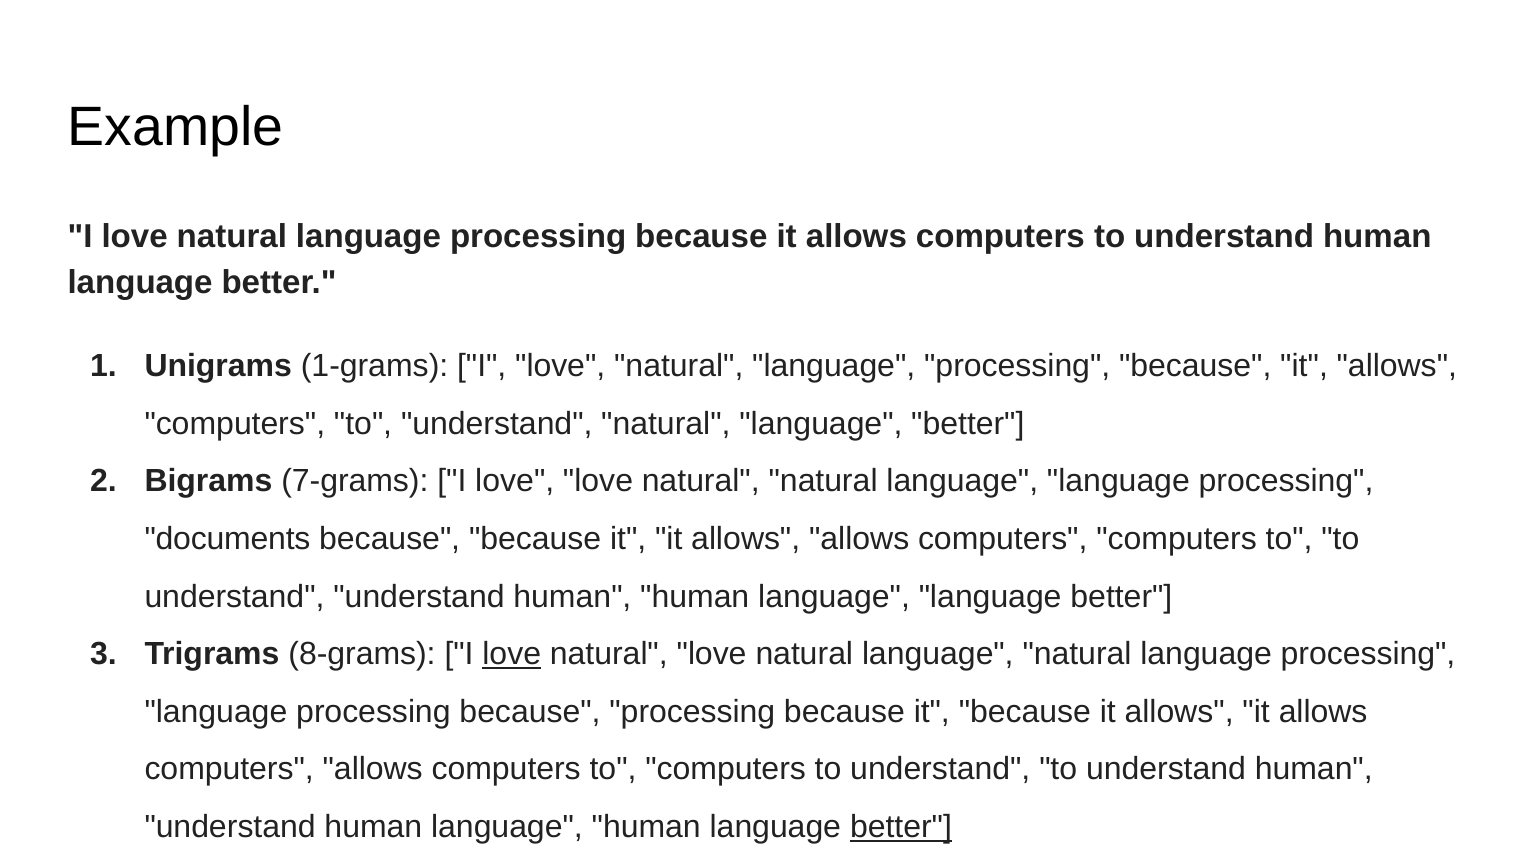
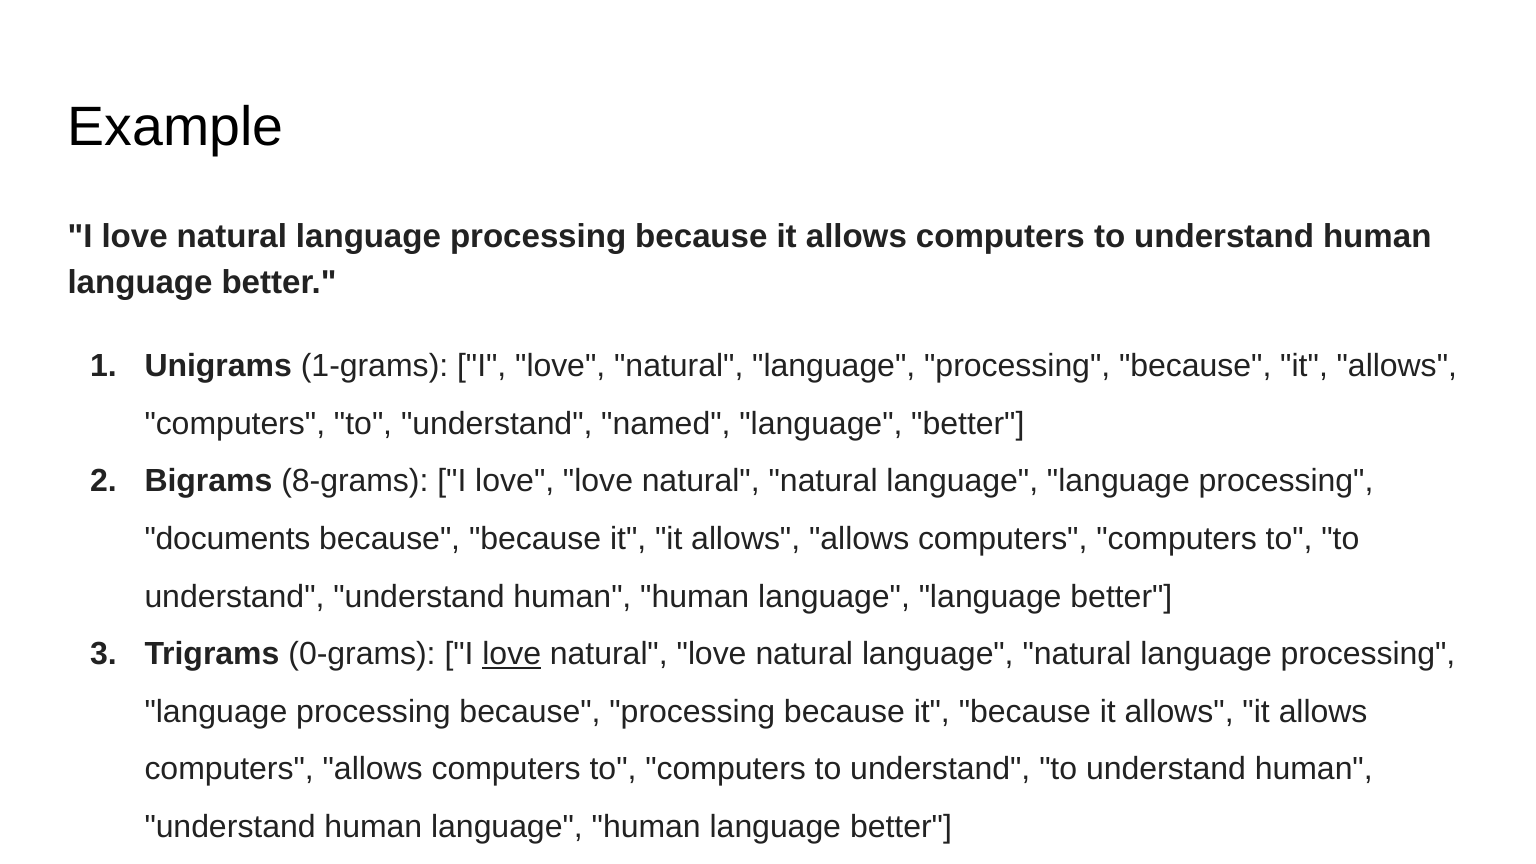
understand natural: natural -> named
7-grams: 7-grams -> 8-grams
8-grams: 8-grams -> 0-grams
better at (901, 827) underline: present -> none
